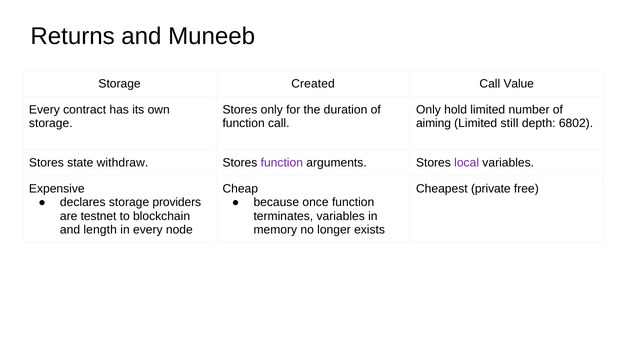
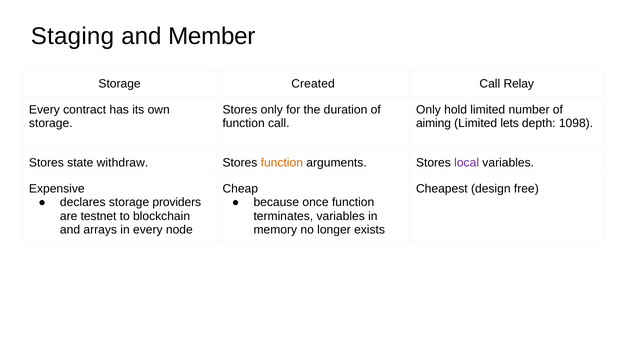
Returns: Returns -> Staging
Muneeb: Muneeb -> Member
Value: Value -> Relay
still: still -> lets
6802: 6802 -> 1098
function at (282, 163) colour: purple -> orange
private: private -> design
length: length -> arrays
